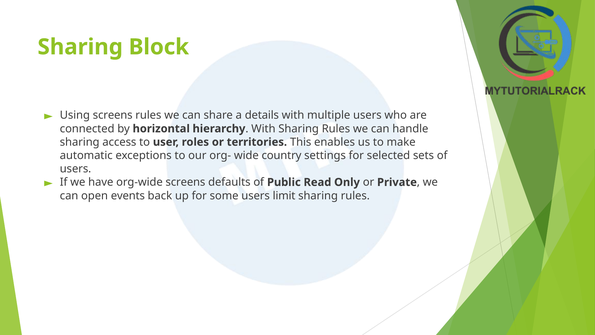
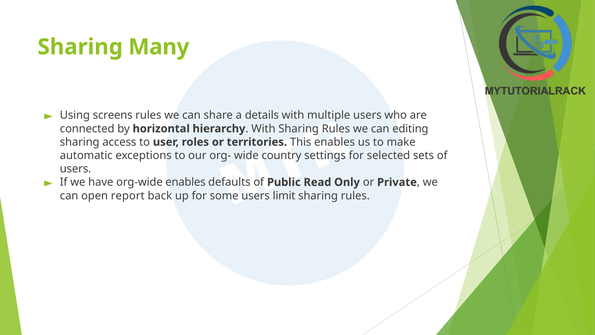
Block: Block -> Many
handle: handle -> editing
org-wide screens: screens -> enables
events: events -> report
